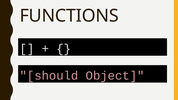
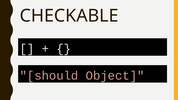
FUNCTIONS: FUNCTIONS -> CHECKABLE
